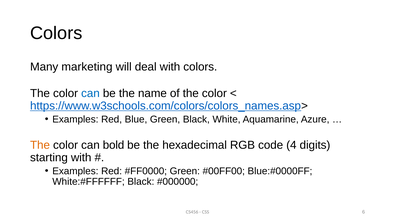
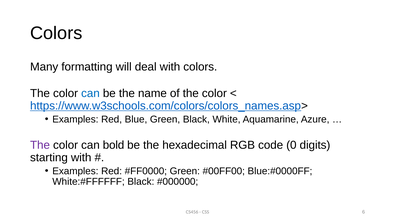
marketing: marketing -> formatting
The at (40, 145) colour: orange -> purple
4: 4 -> 0
